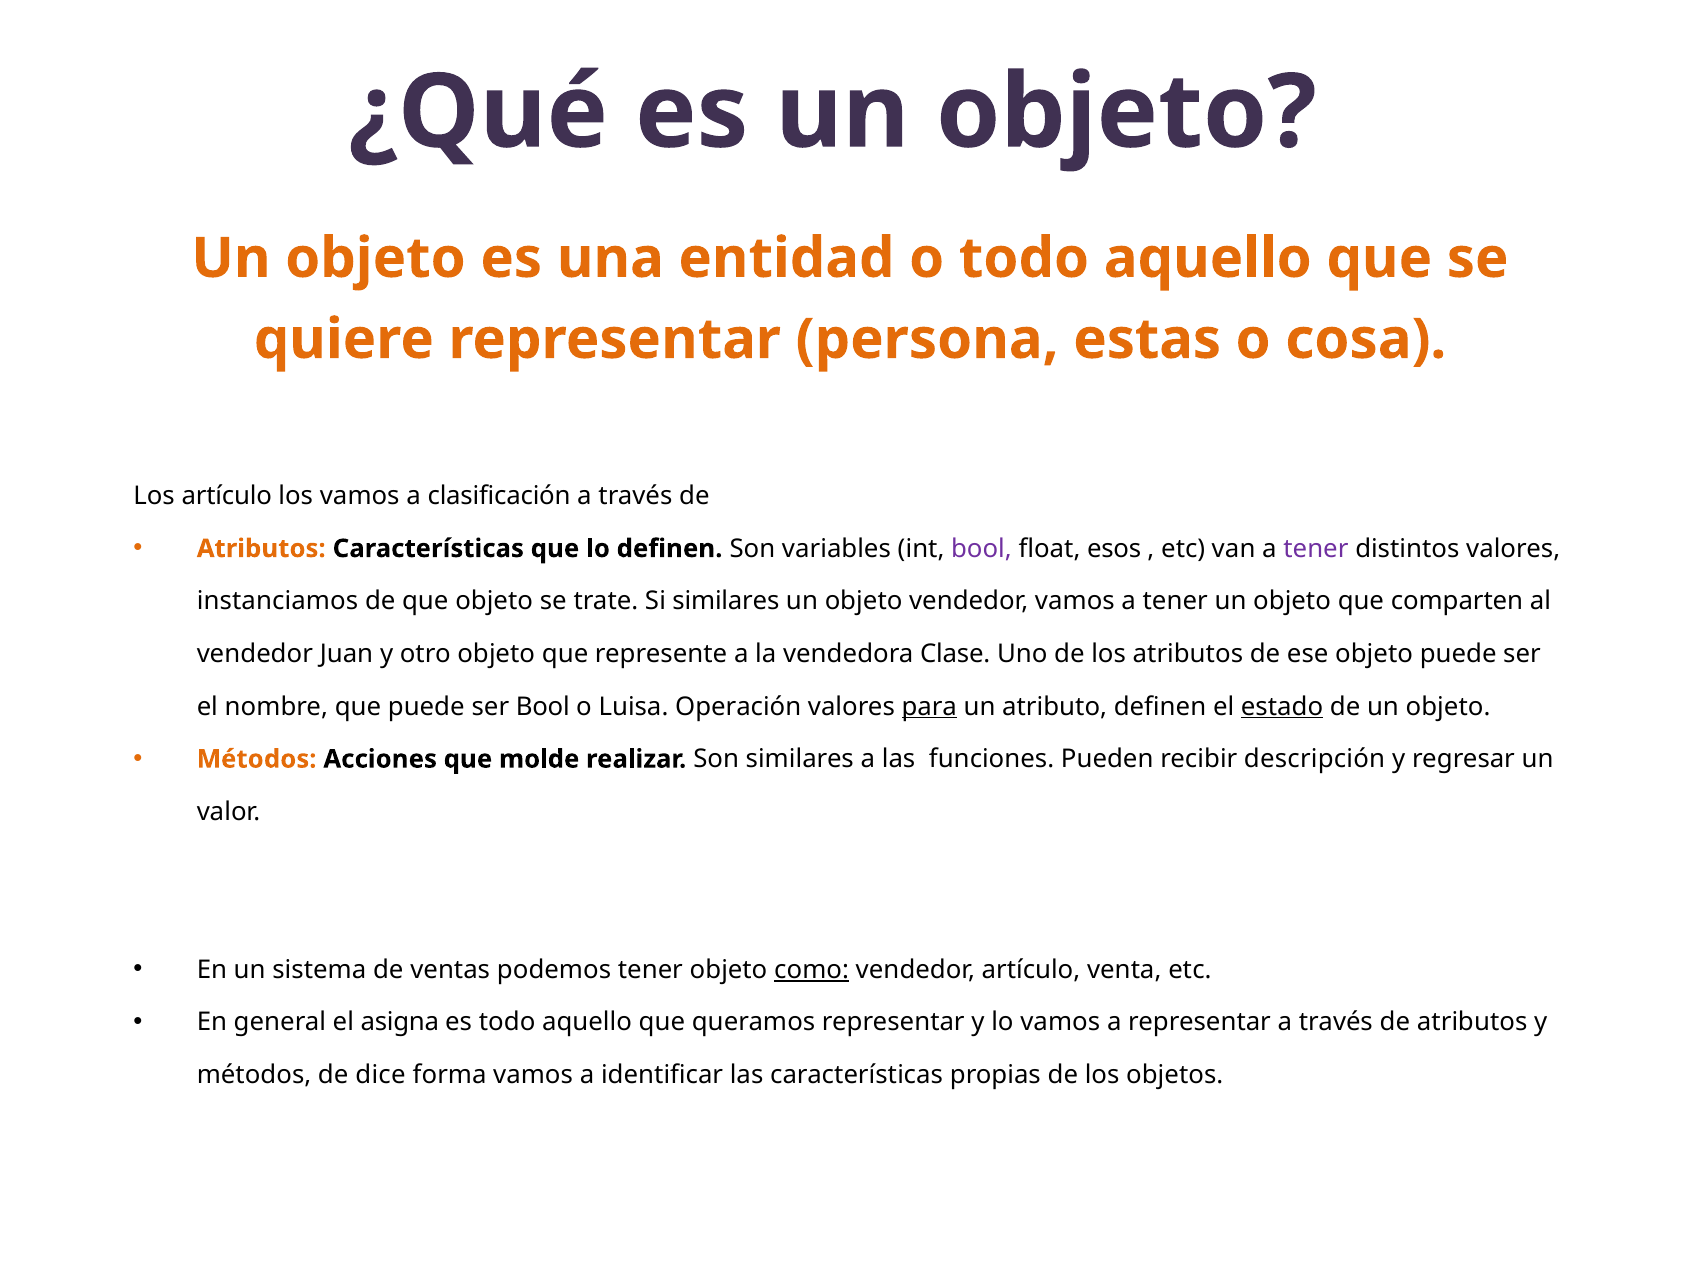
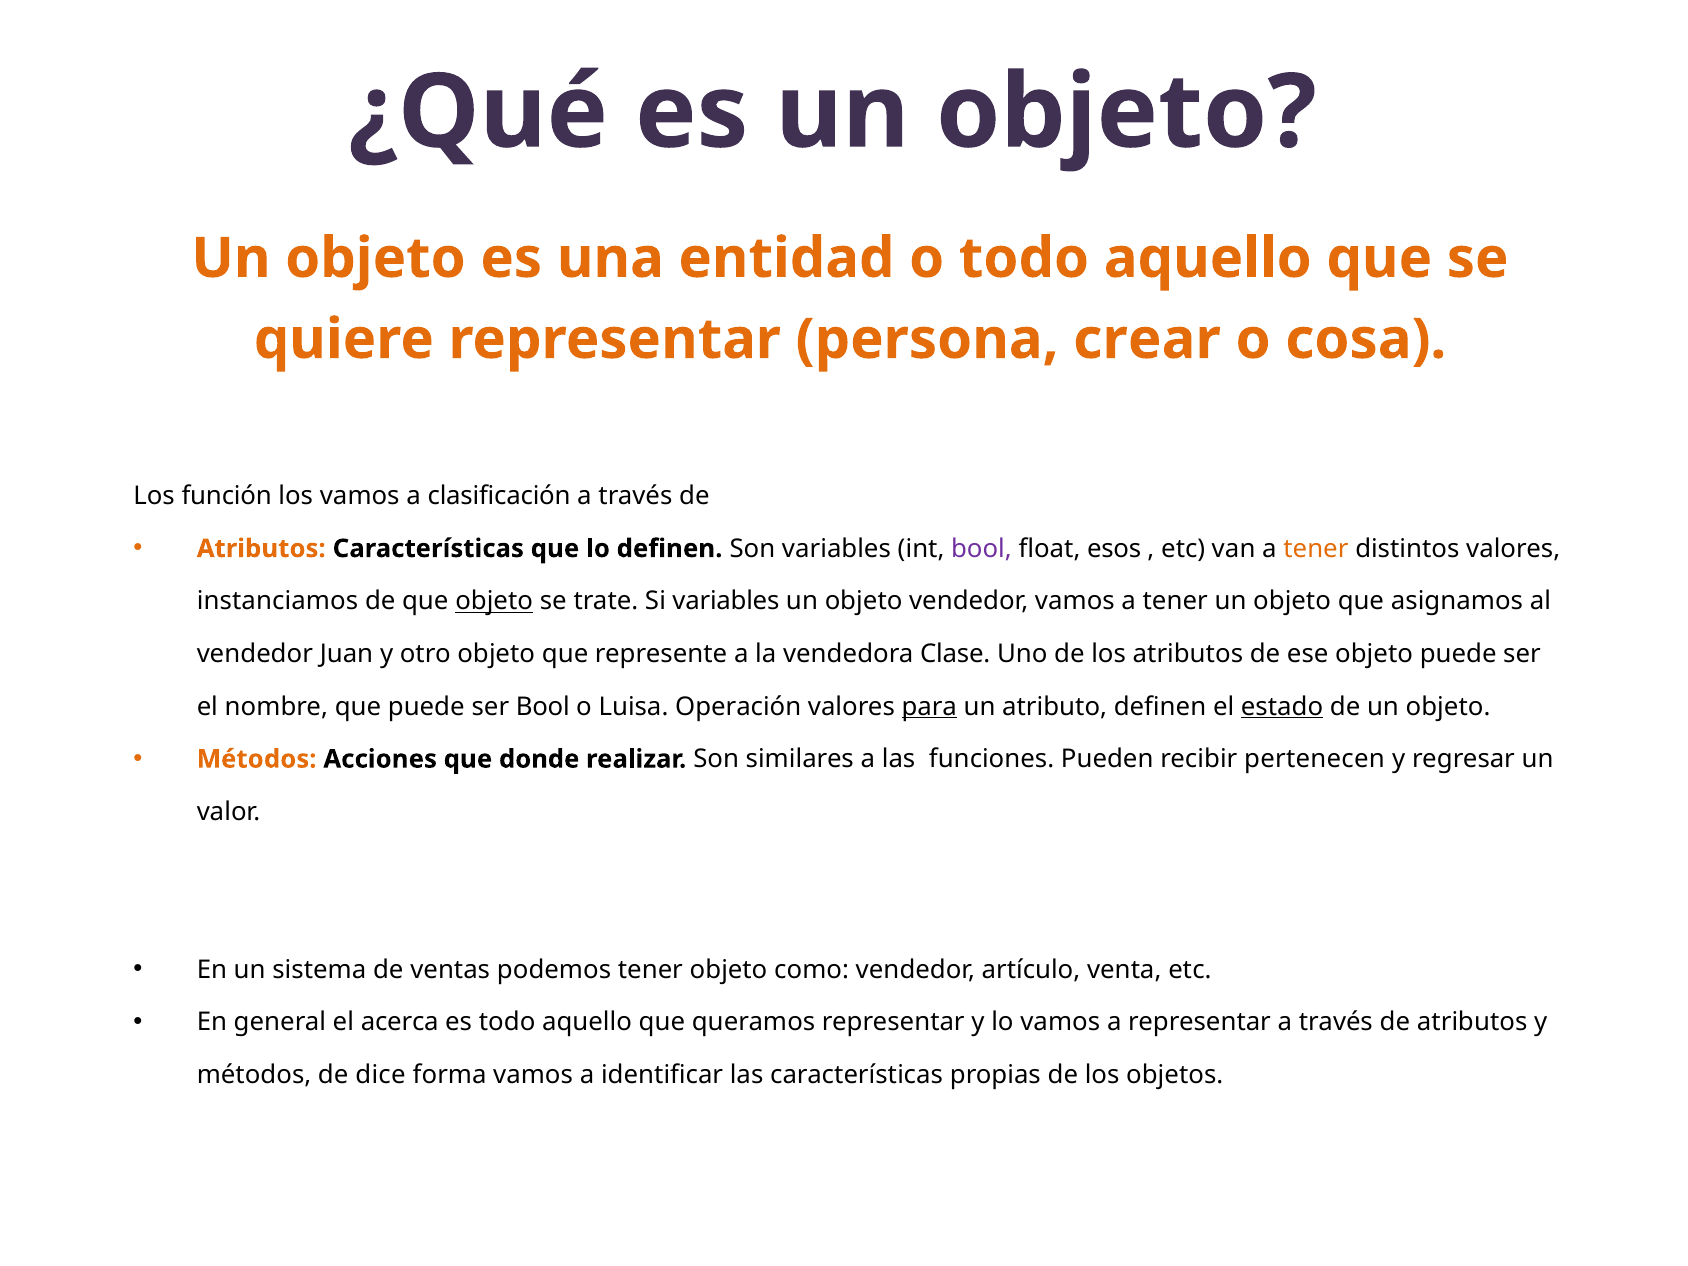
estas: estas -> crear
Los artículo: artículo -> función
tener at (1316, 549) colour: purple -> orange
objeto at (494, 601) underline: none -> present
Si similares: similares -> variables
comparten: comparten -> asignamos
molde: molde -> donde
descripción: descripción -> pertenecen
como underline: present -> none
asigna: asigna -> acerca
